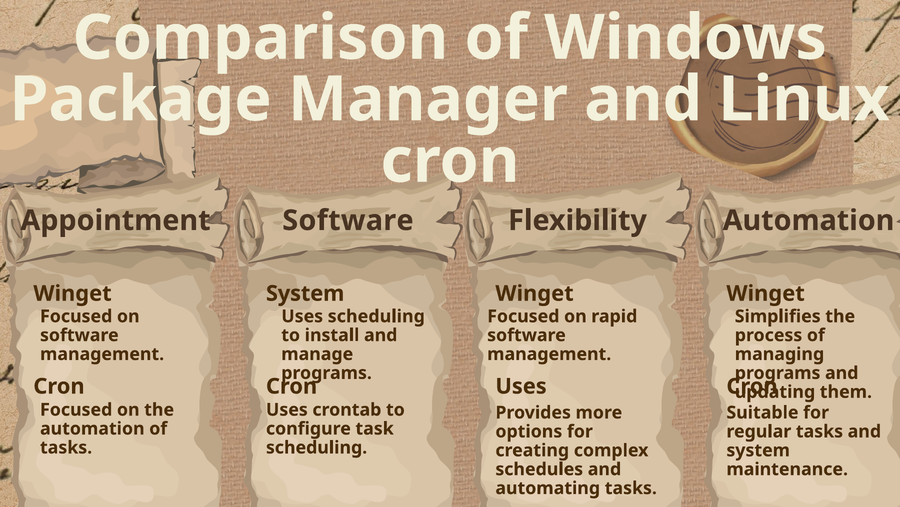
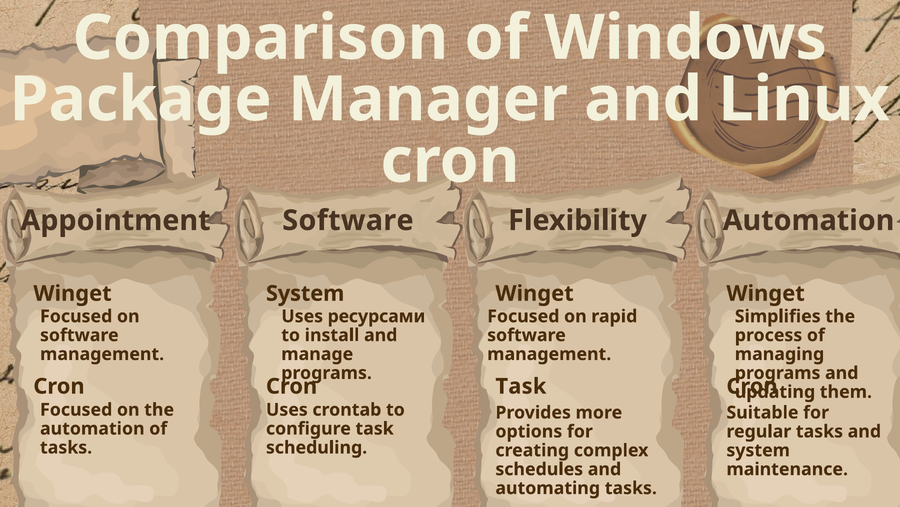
Uses scheduling: scheduling -> ресурсами
Uses at (521, 386): Uses -> Task
